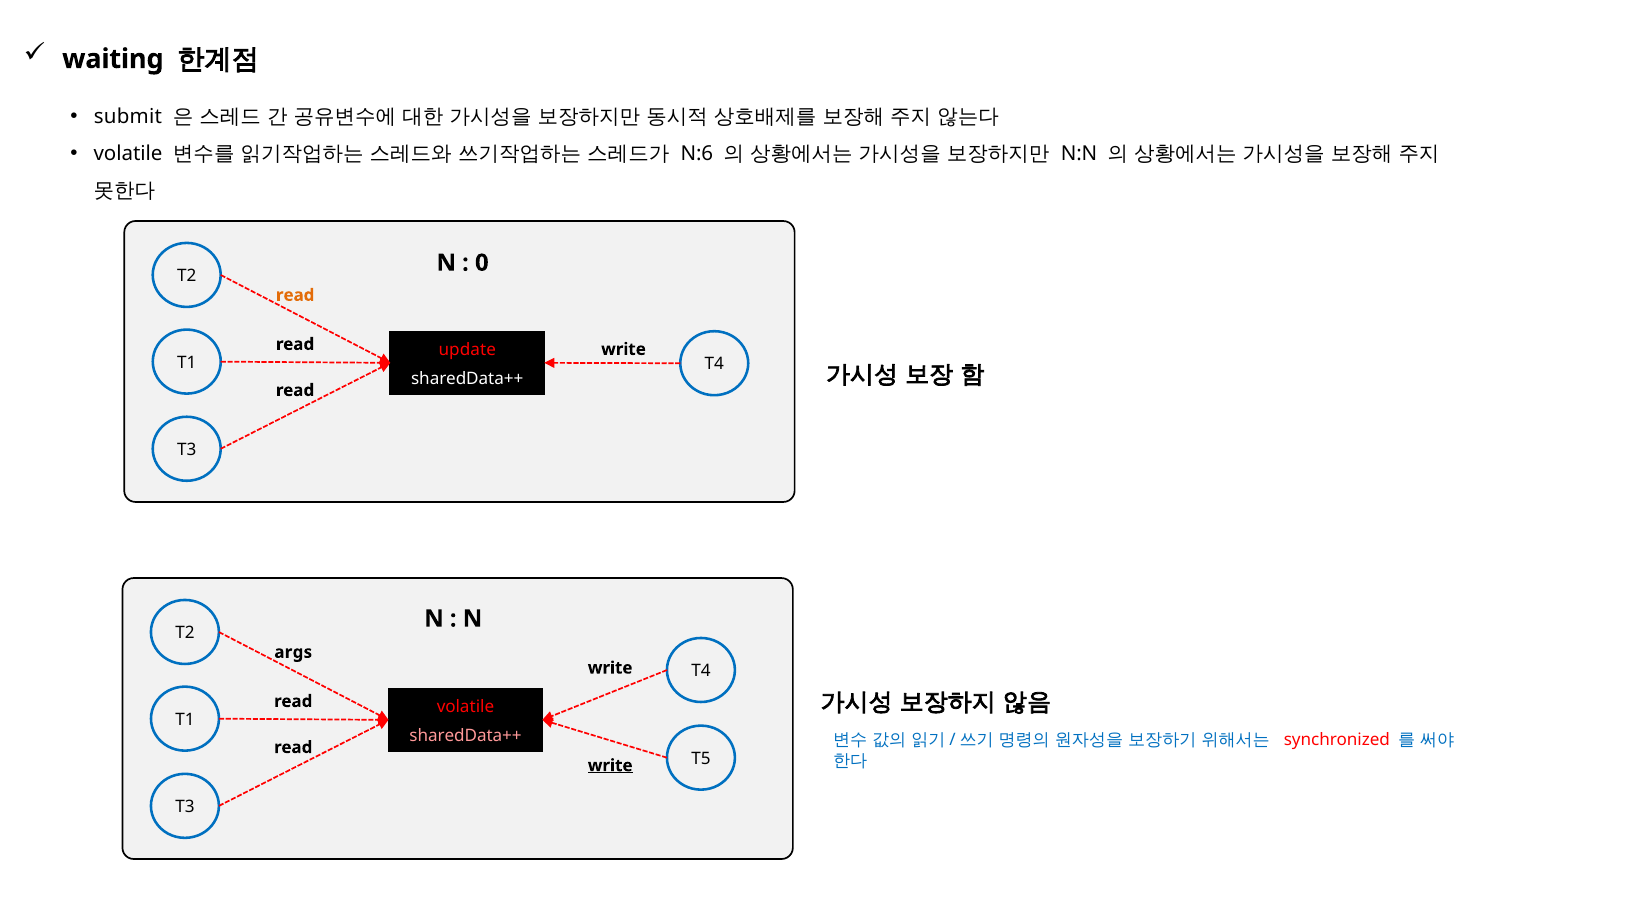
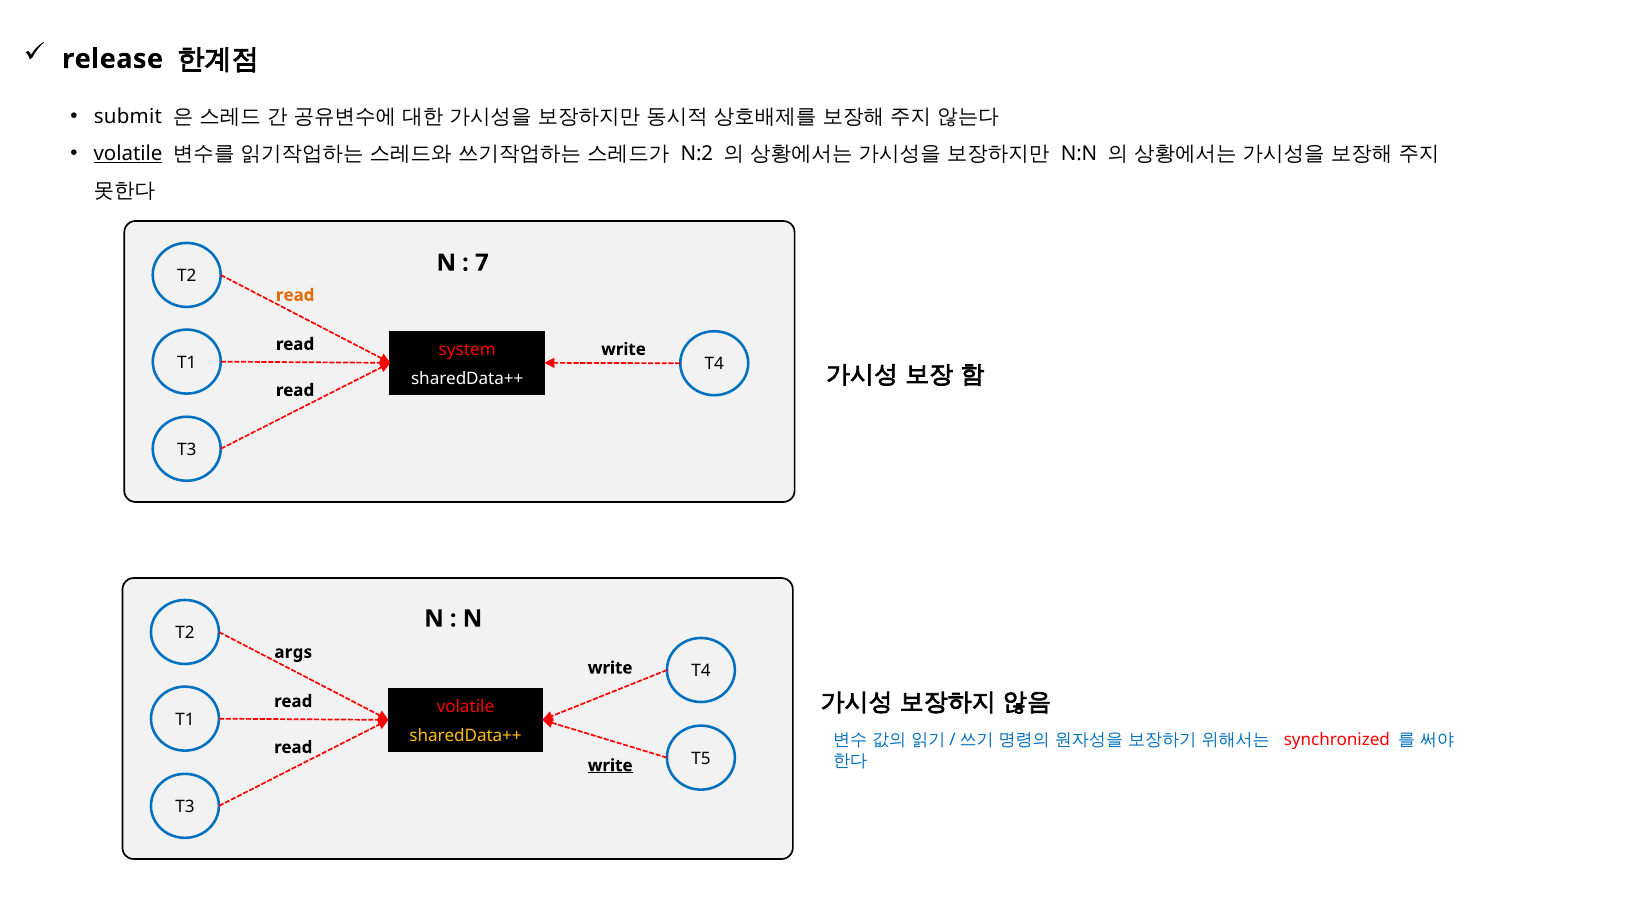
waiting: waiting -> release
volatile at (128, 154) underline: none -> present
N:6: N:6 -> N:2
0: 0 -> 7
update: update -> system
sharedData++ at (466, 735) colour: pink -> yellow
